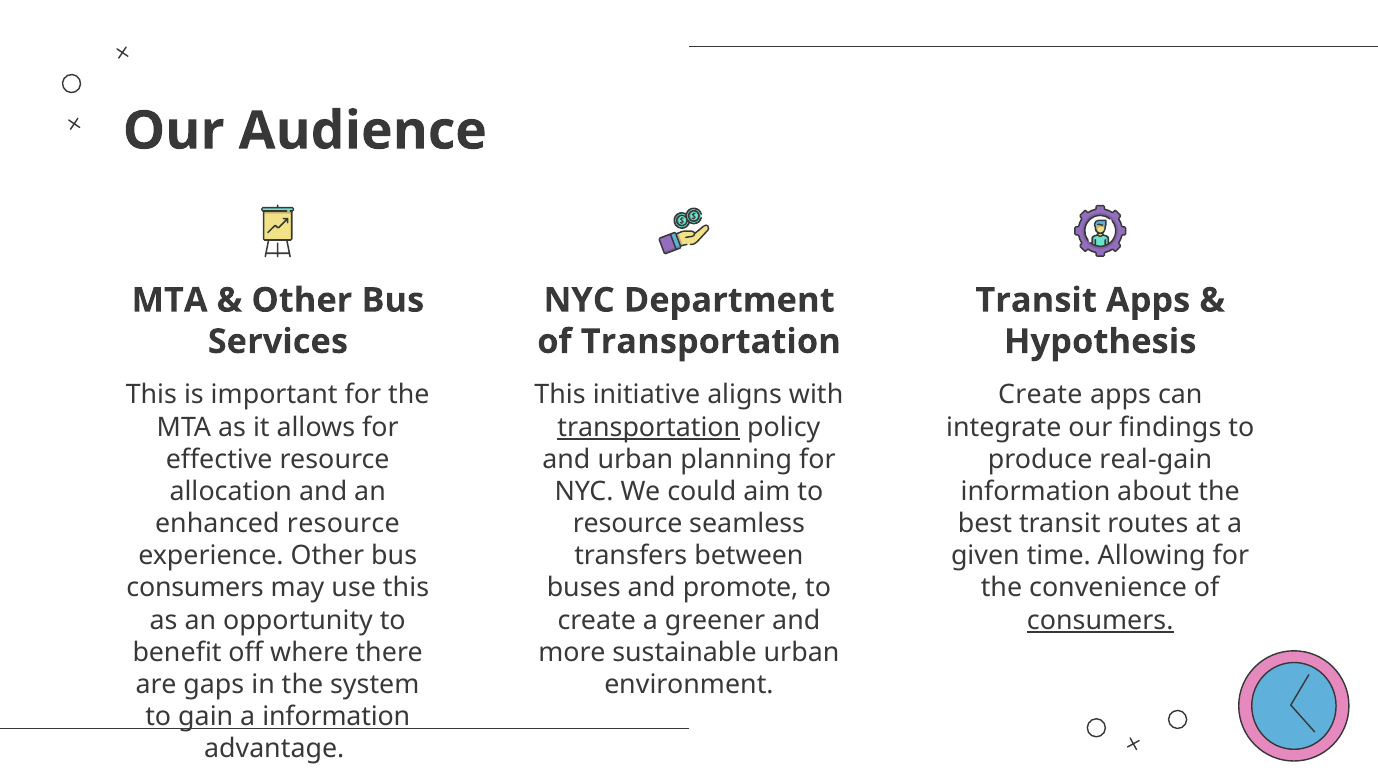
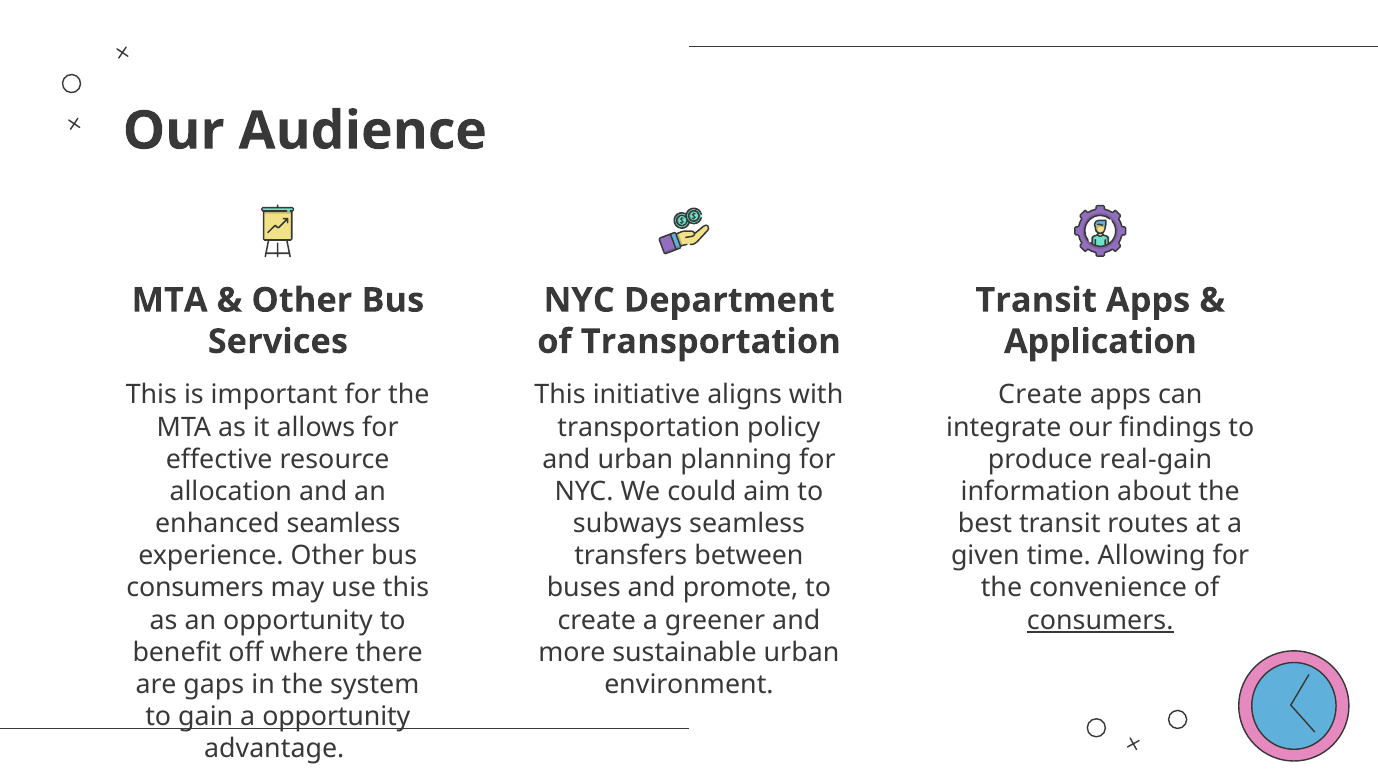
Hypothesis: Hypothesis -> Application
transportation at (649, 427) underline: present -> none
enhanced resource: resource -> seamless
resource at (628, 524): resource -> subways
a information: information -> opportunity
